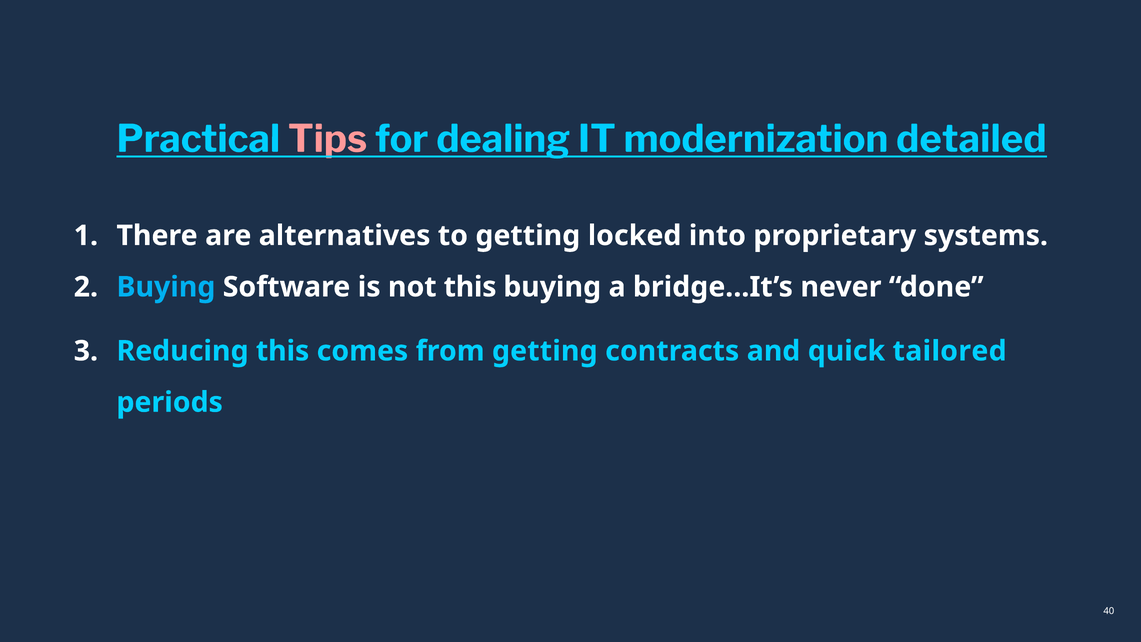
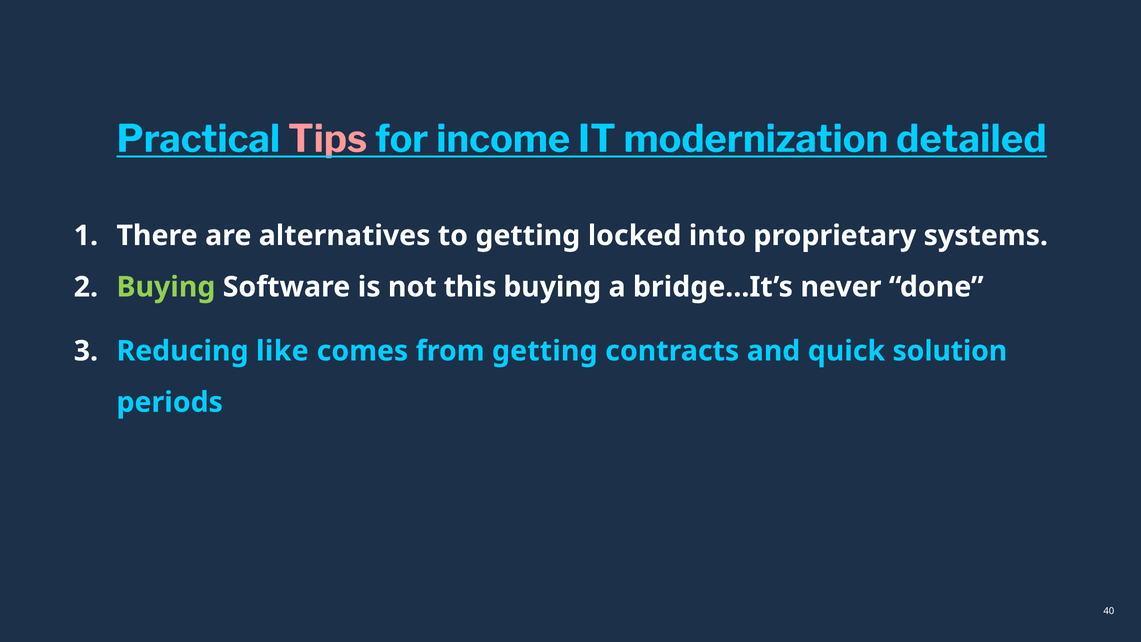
dealing: dealing -> income
Buying at (166, 287) colour: light blue -> light green
Reducing this: this -> like
tailored: tailored -> solution
